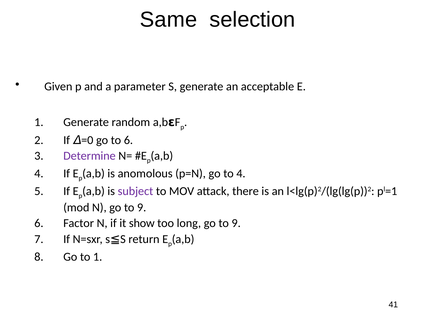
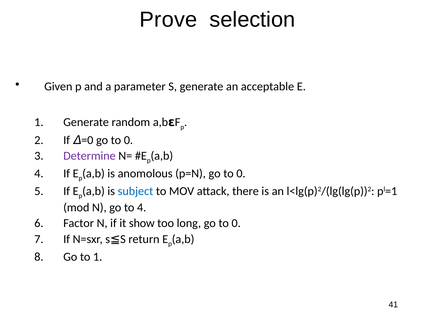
Same: Same -> Prove
6 at (128, 140): 6 -> 0
p=N go to 4: 4 -> 0
subject colour: purple -> blue
N go to 9: 9 -> 4
long go to 9: 9 -> 0
